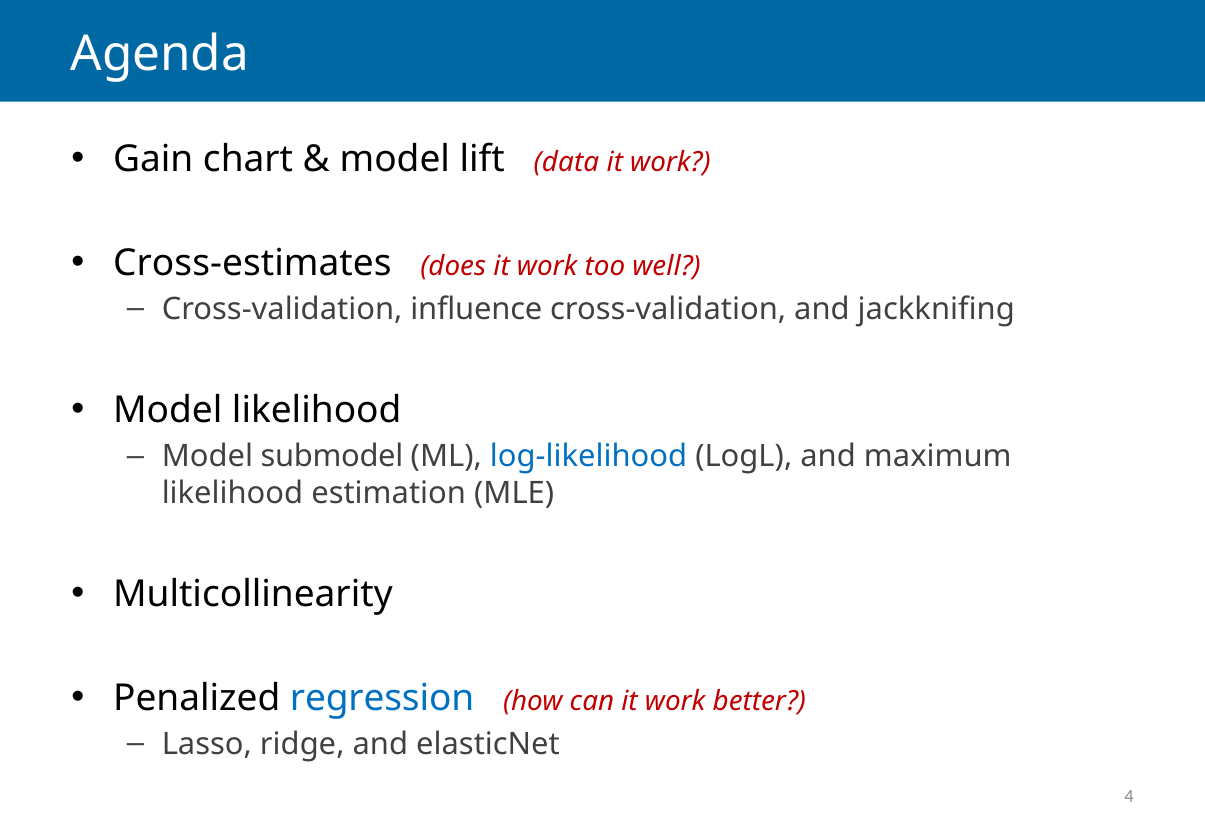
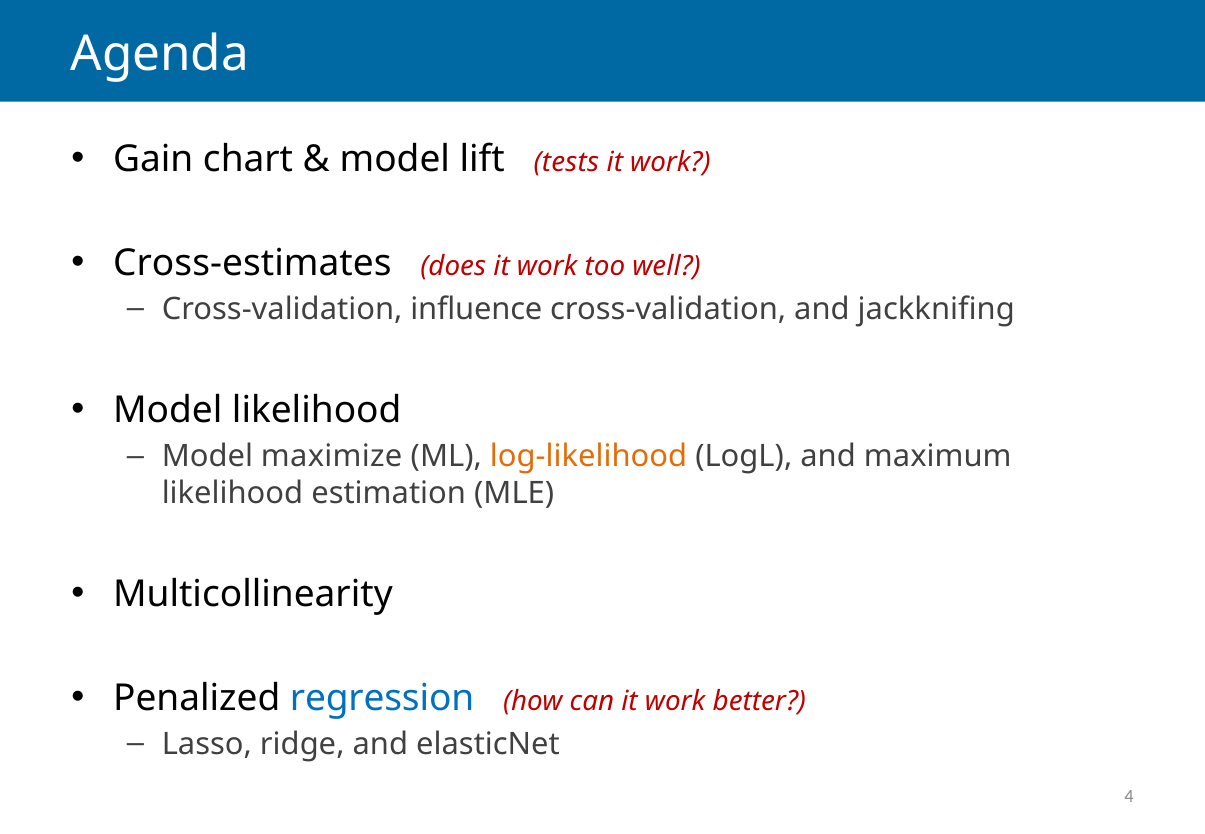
data: data -> tests
submodel: submodel -> maximize
log-likelihood colour: blue -> orange
